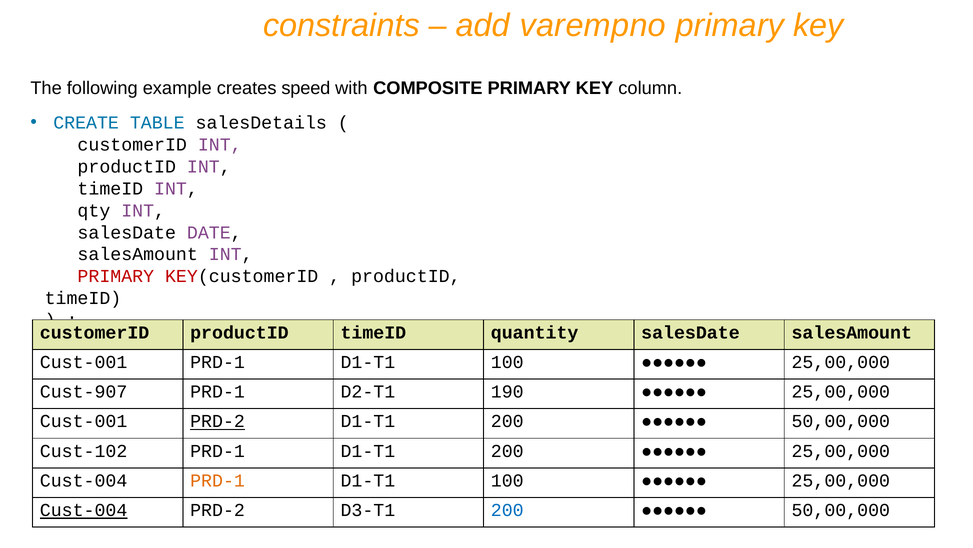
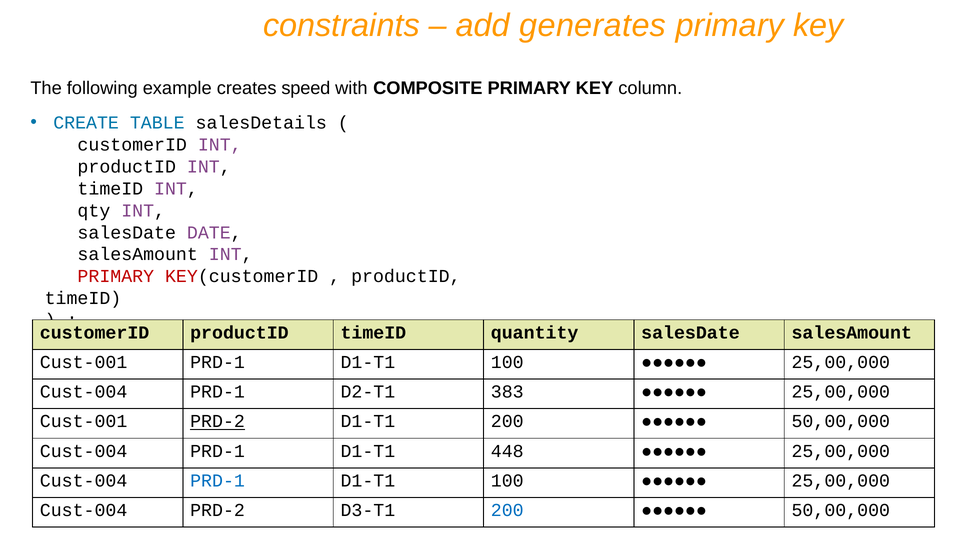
varempno: varempno -> generates
Cust-907 at (84, 391): Cust-907 -> Cust-004
190: 190 -> 383
Cust-102 at (84, 451): Cust-102 -> Cust-004
PRD-1 D1-T1 200: 200 -> 448
PRD-1 at (218, 480) colour: orange -> blue
Cust-004 at (84, 510) underline: present -> none
